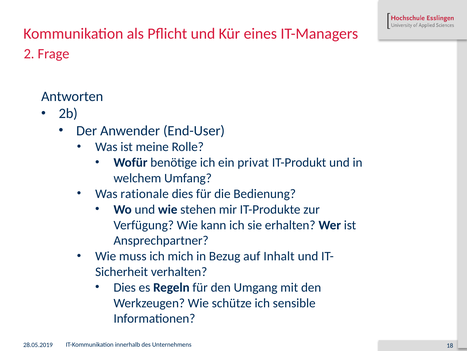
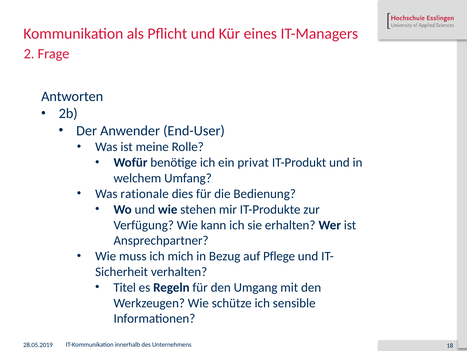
Inhalt: Inhalt -> Pflege
Dies at (125, 287): Dies -> Titel
